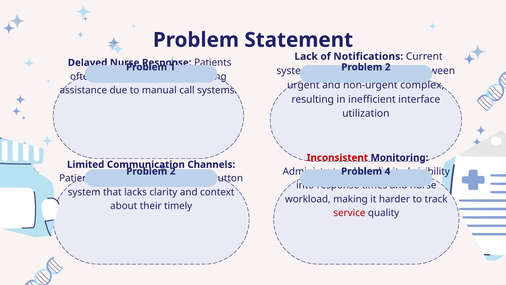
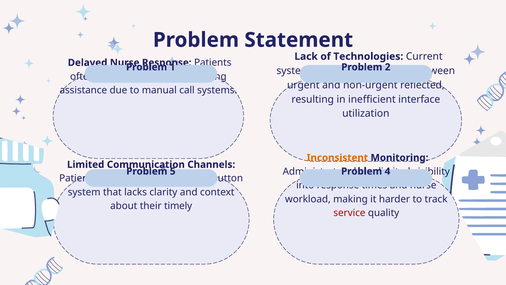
Notifications: Notifications -> Technologies
complex: complex -> reflected
Inconsistent colour: red -> orange
2 at (173, 171): 2 -> 5
